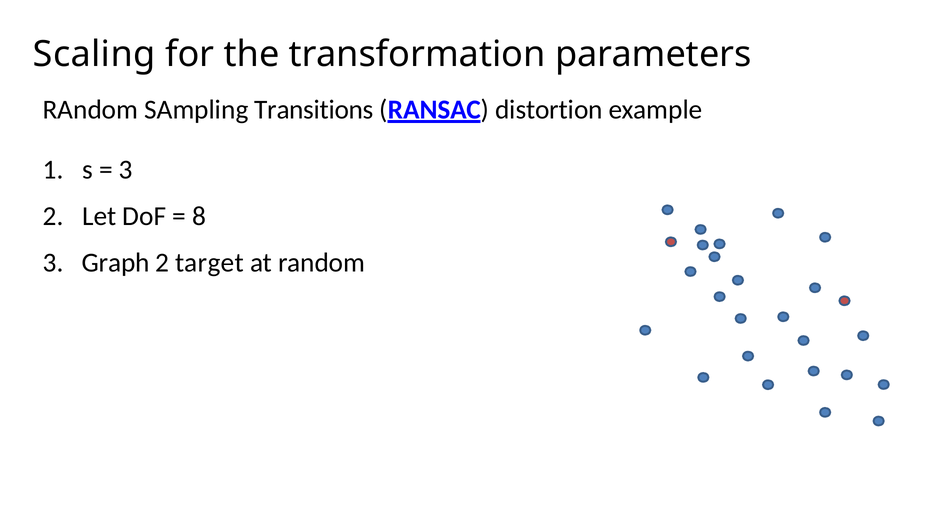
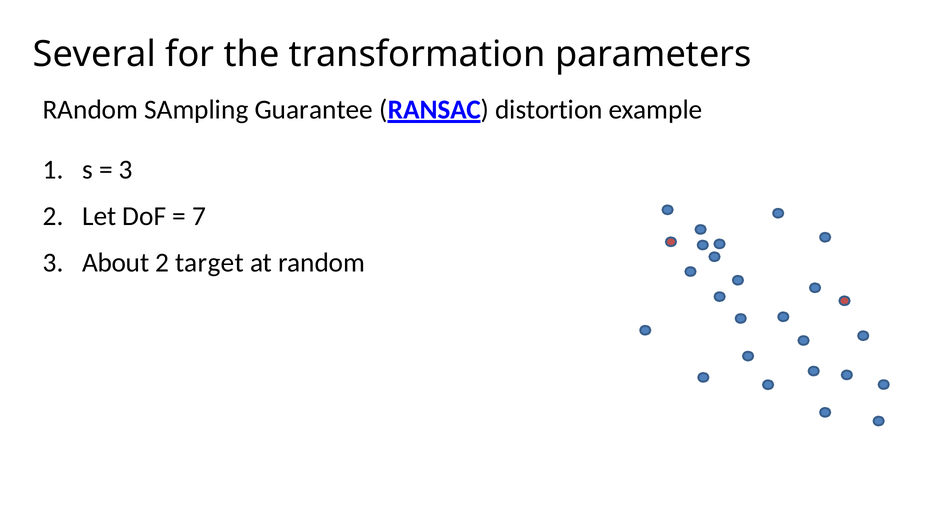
Scaling: Scaling -> Several
Transitions: Transitions -> Guarantee
8: 8 -> 7
Graph: Graph -> About
